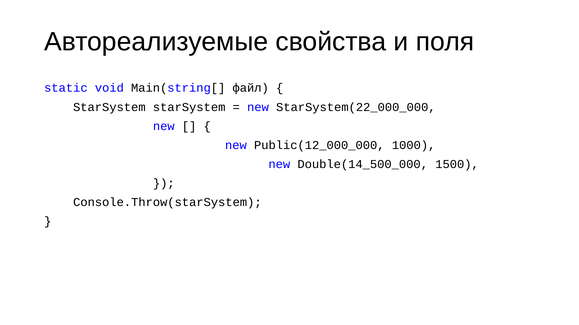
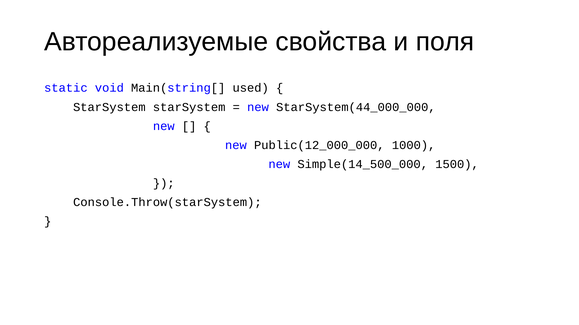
файл: файл -> used
StarSystem(22_000_000: StarSystem(22_000_000 -> StarSystem(44_000_000
Double(14_500_000: Double(14_500_000 -> Simple(14_500_000
